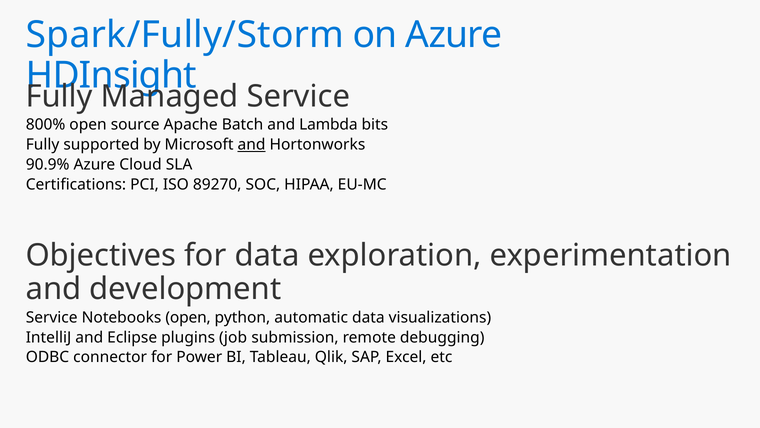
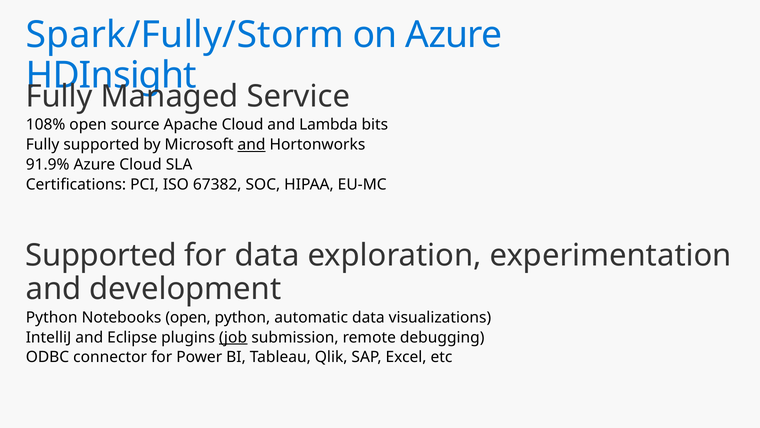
800%: 800% -> 108%
Apache Batch: Batch -> Cloud
90.9%: 90.9% -> 91.9%
89270: 89270 -> 67382
Objectives at (101, 255): Objectives -> Supported
Service at (52, 317): Service -> Python
job underline: none -> present
